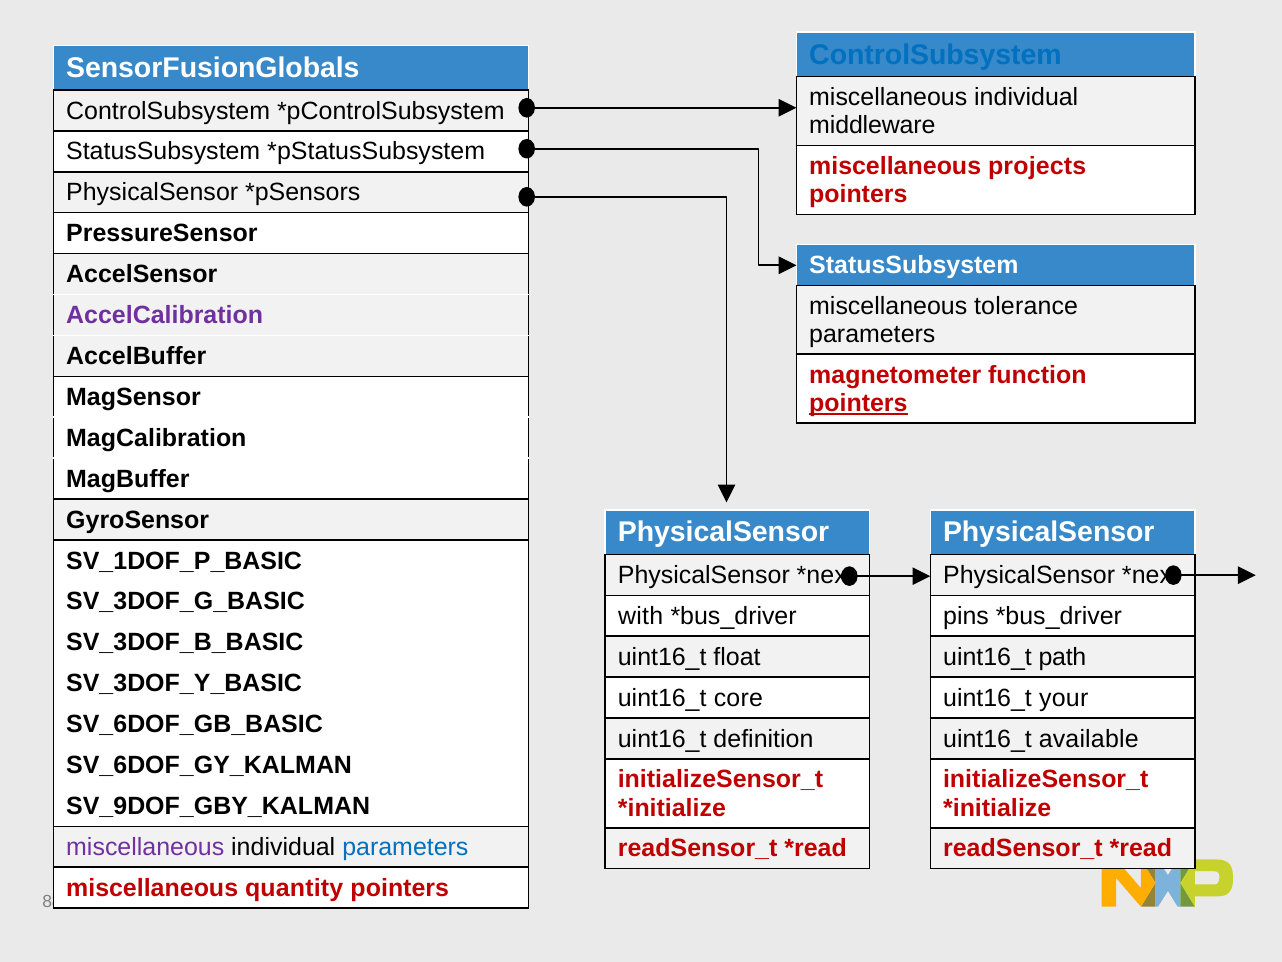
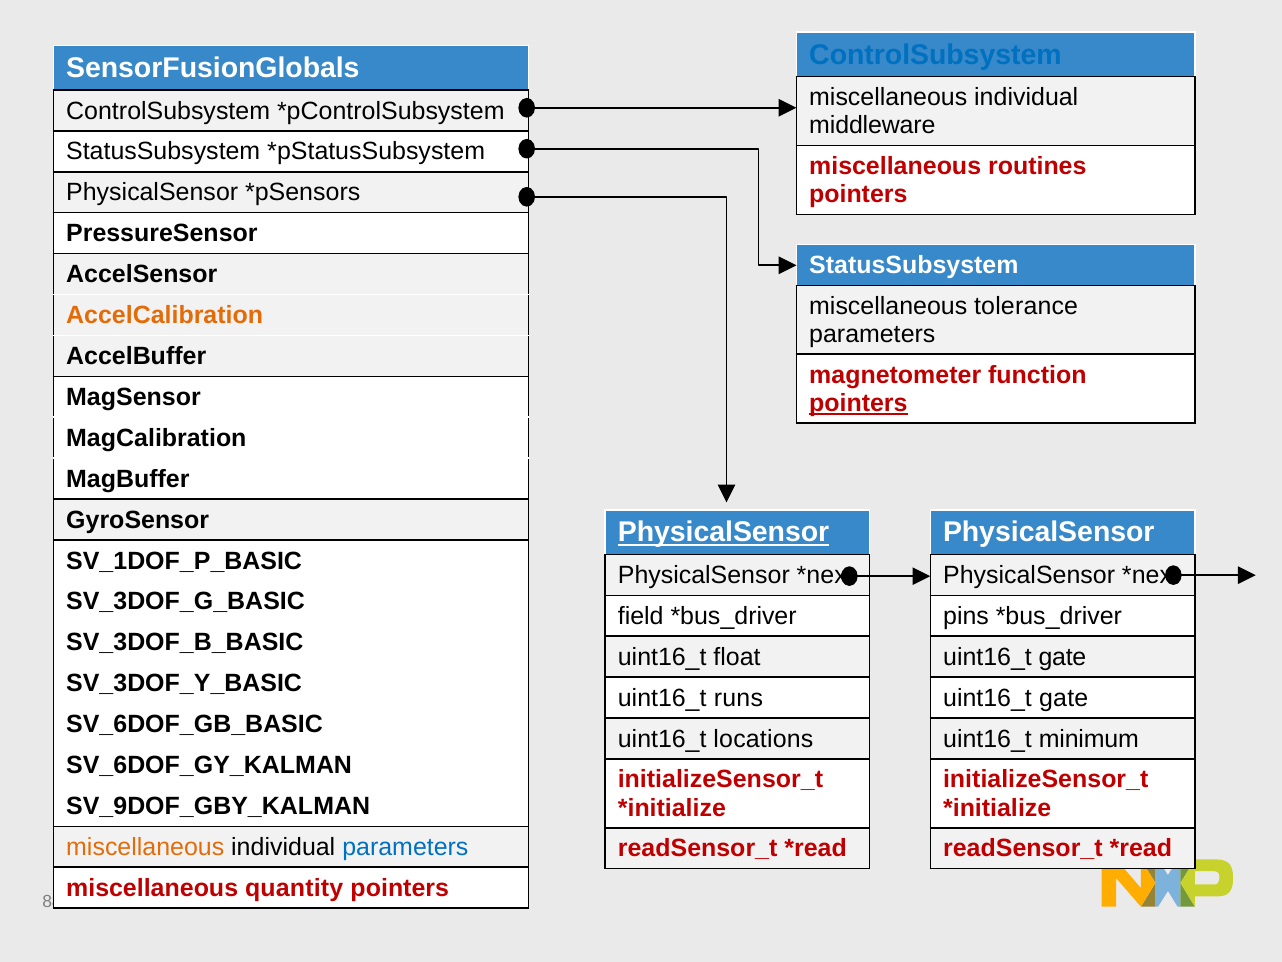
projects: projects -> routines
AccelCalibration colour: purple -> orange
PhysicalSensor at (724, 532) underline: none -> present
with: with -> field
path at (1062, 657): path -> gate
core: core -> runs
your at (1064, 698): your -> gate
definition: definition -> locations
available: available -> minimum
miscellaneous at (145, 847) colour: purple -> orange
